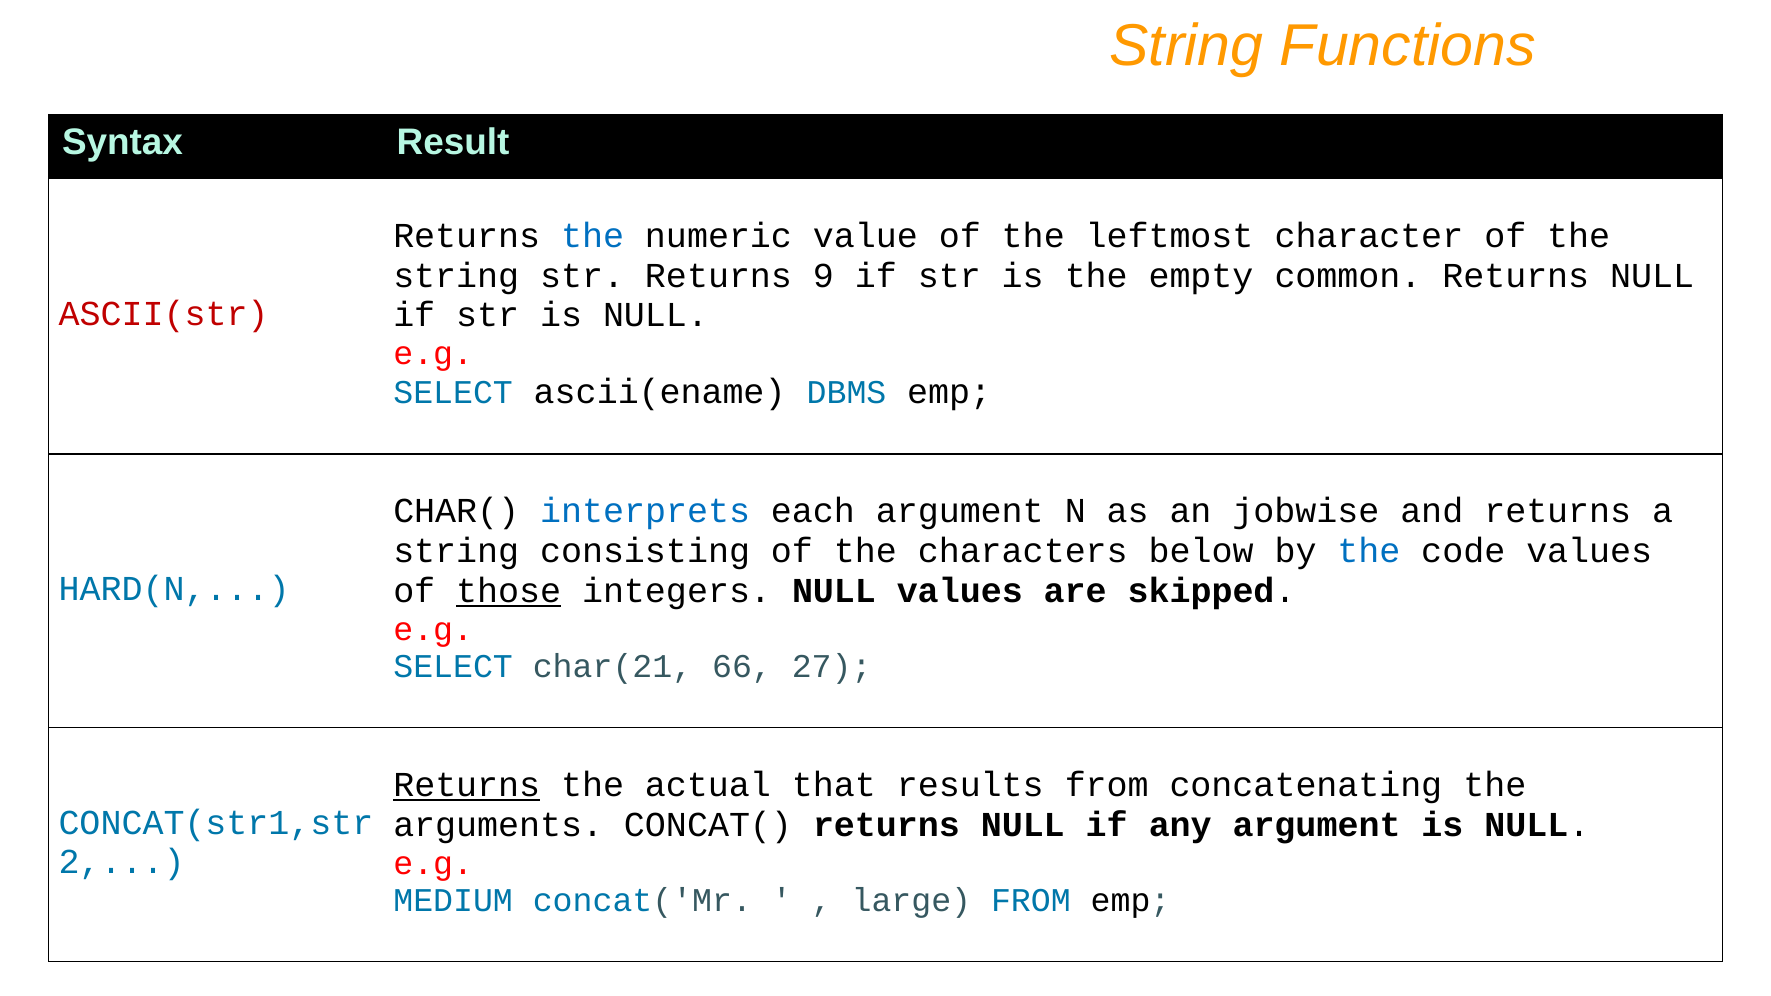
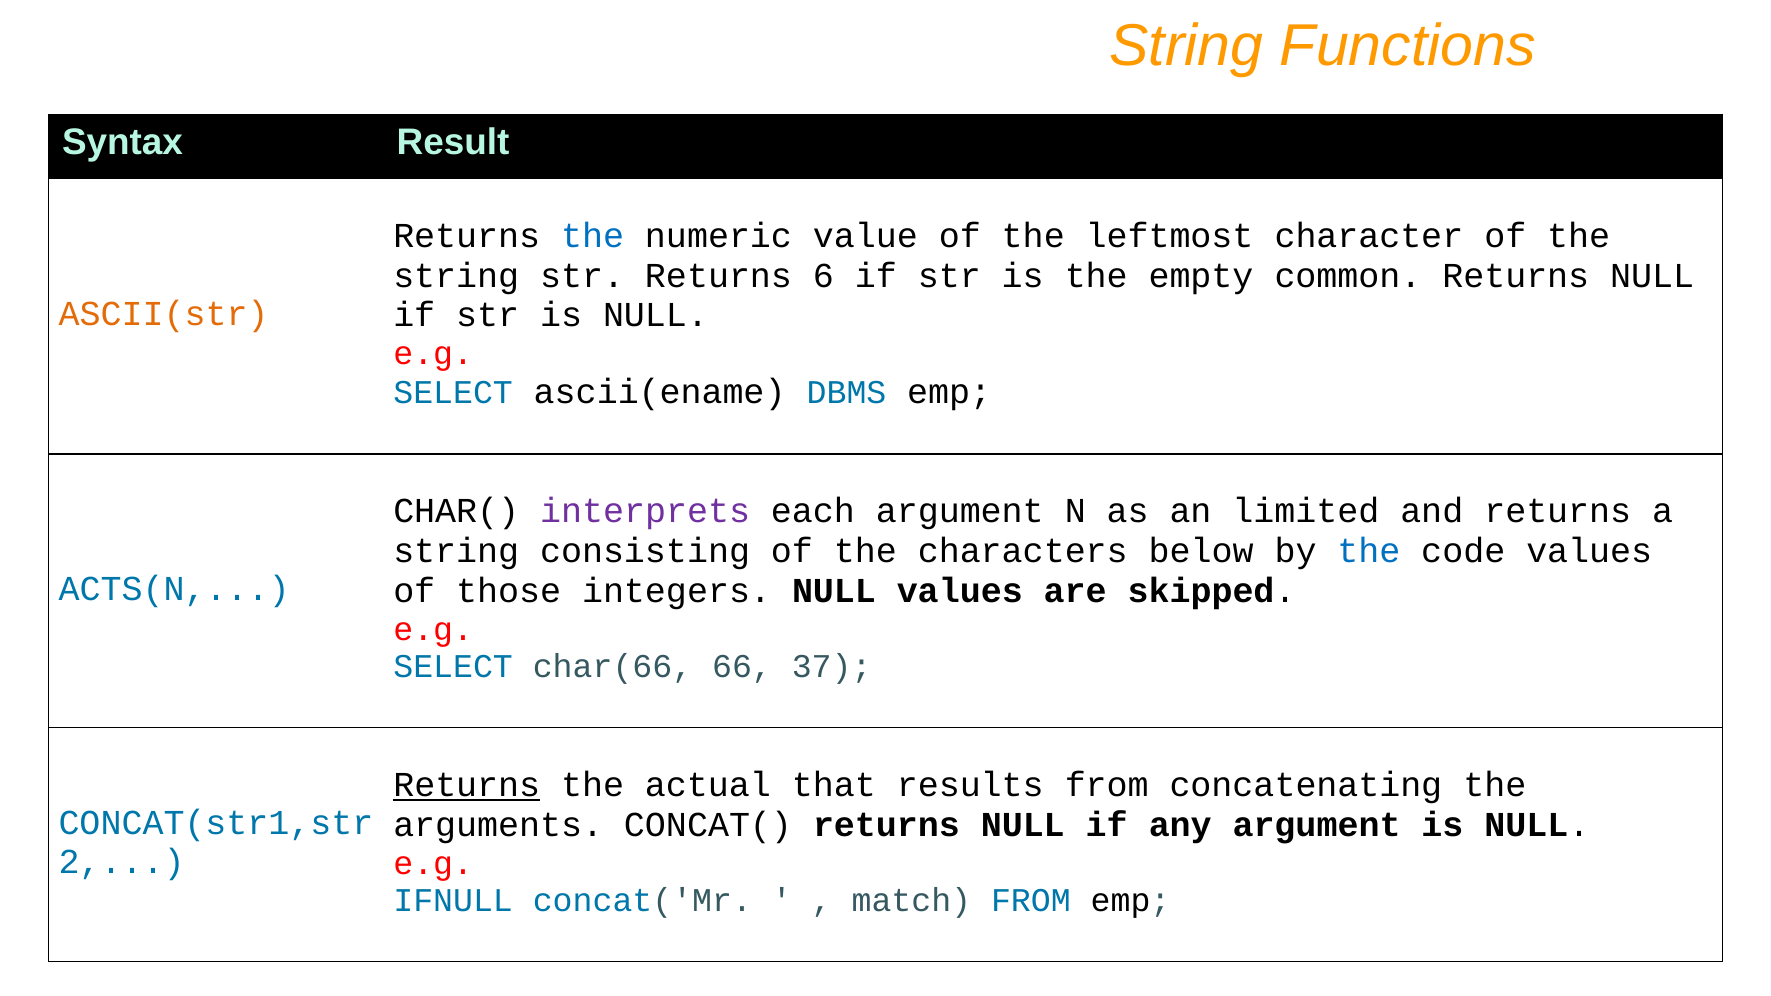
9: 9 -> 6
ASCII(str colour: red -> orange
interprets colour: blue -> purple
jobwise: jobwise -> limited
HARD(N: HARD(N -> ACTS(N
those underline: present -> none
char(21: char(21 -> char(66
27: 27 -> 37
MEDIUM: MEDIUM -> IFNULL
large: large -> match
